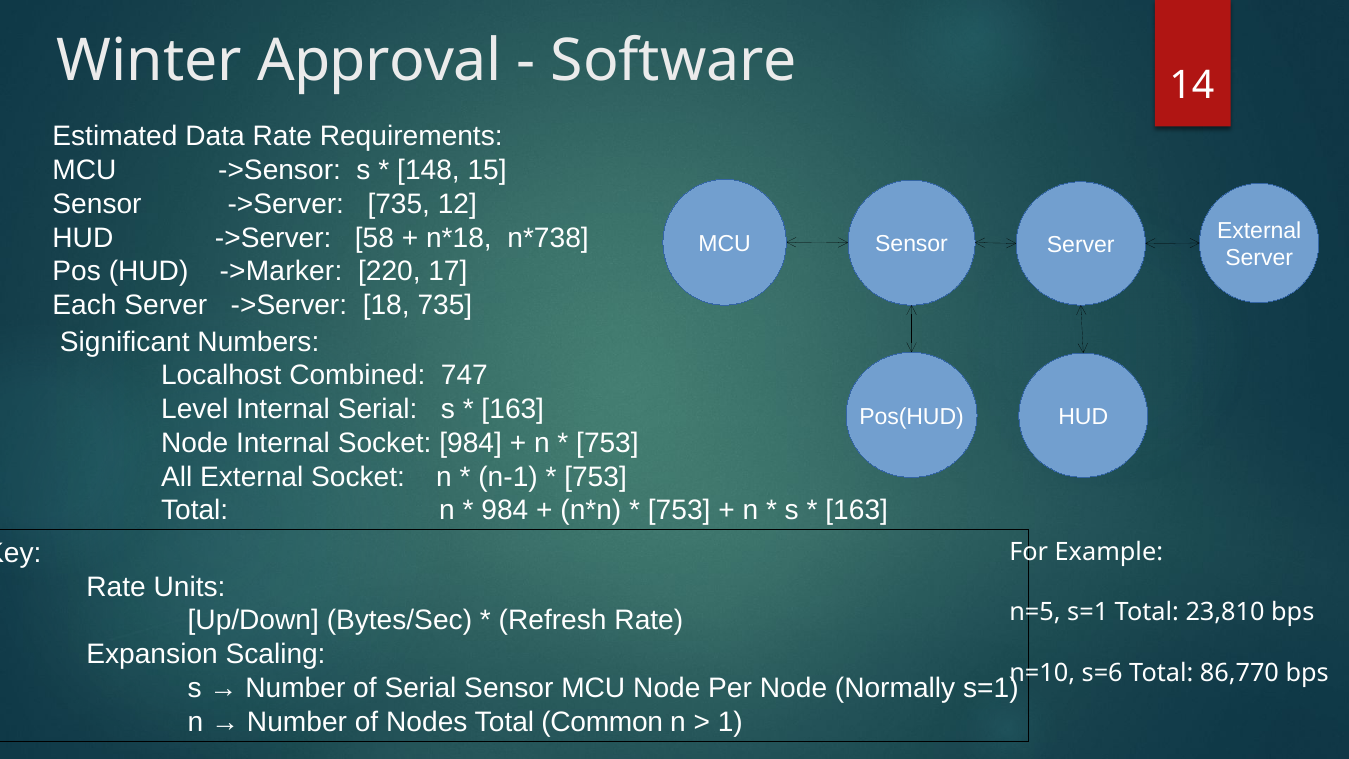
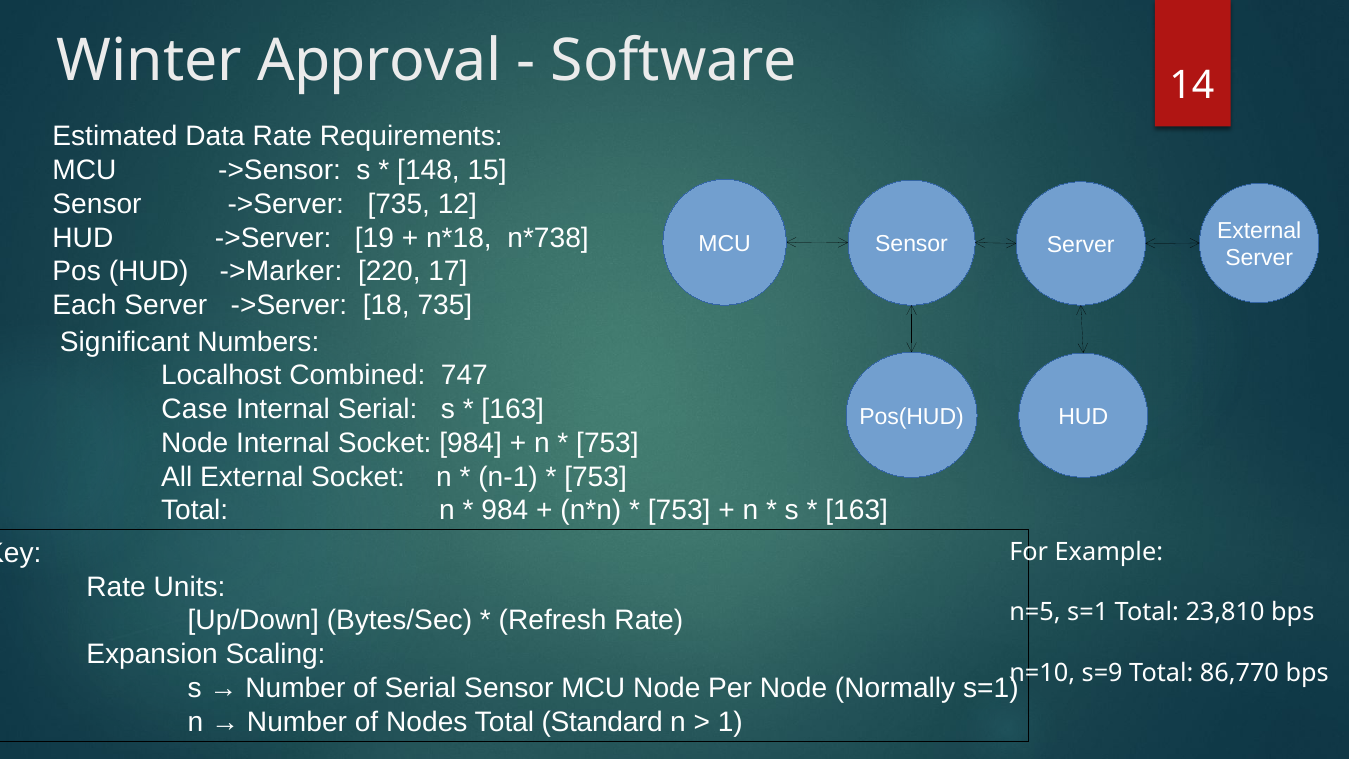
58: 58 -> 19
Level: Level -> Case
s=6: s=6 -> s=9
Common: Common -> Standard
